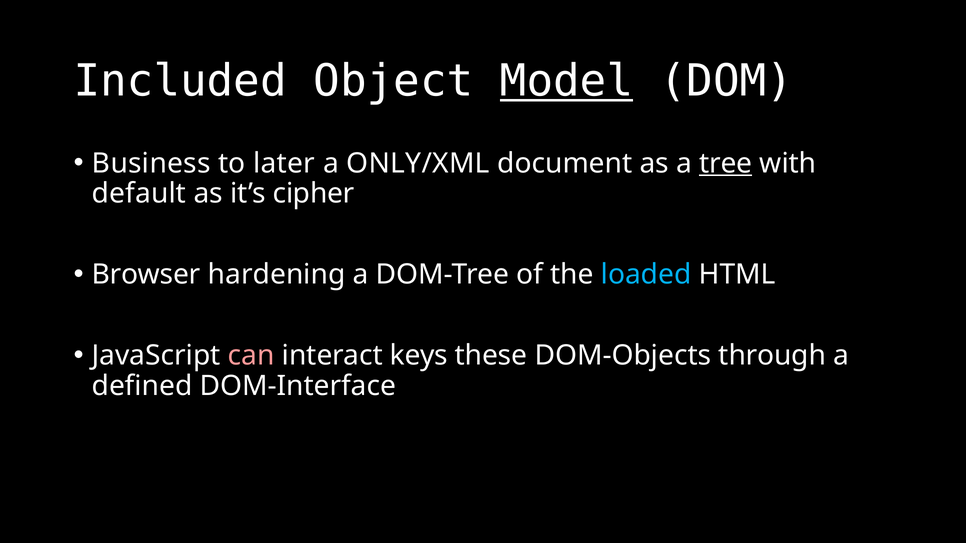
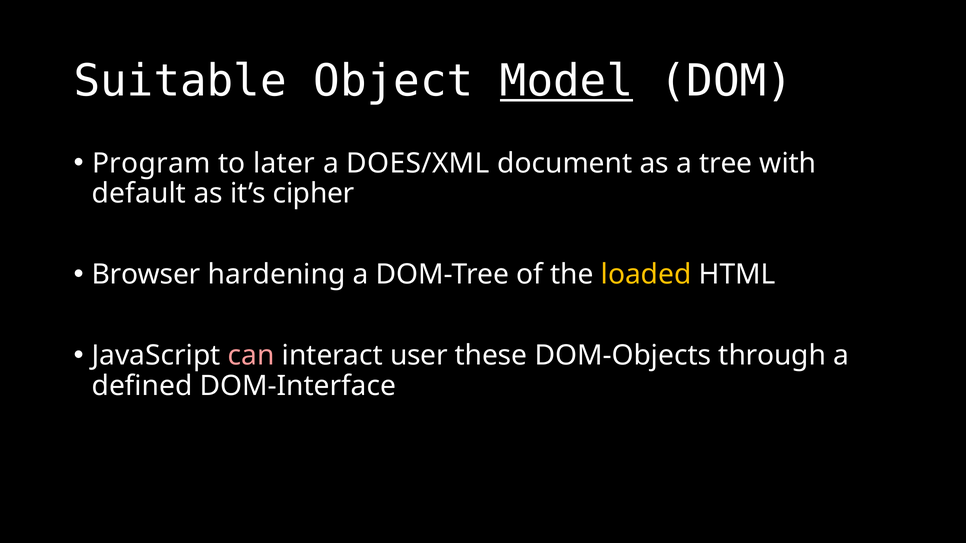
Included: Included -> Suitable
Business: Business -> Program
ONLY/XML: ONLY/XML -> DOES/XML
tree underline: present -> none
loaded colour: light blue -> yellow
keys: keys -> user
